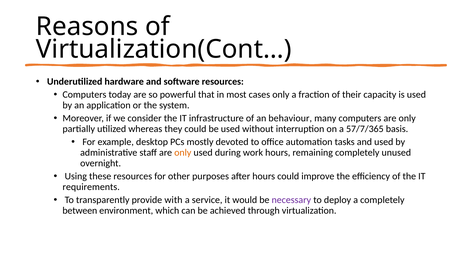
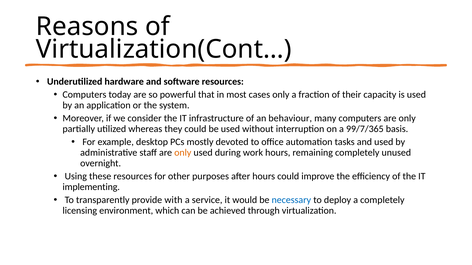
57/7/365: 57/7/365 -> 99/7/365
requirements: requirements -> implementing
necessary colour: purple -> blue
between: between -> licensing
